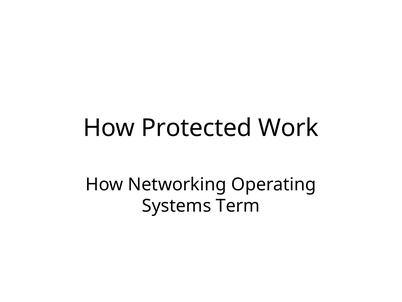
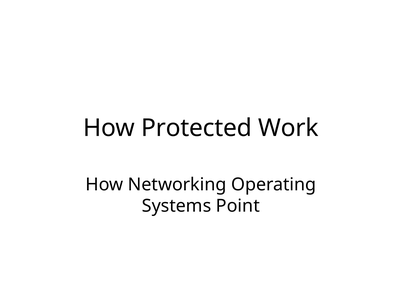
Term: Term -> Point
